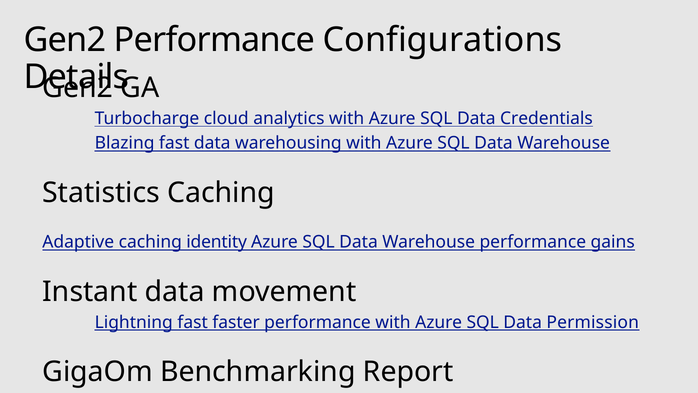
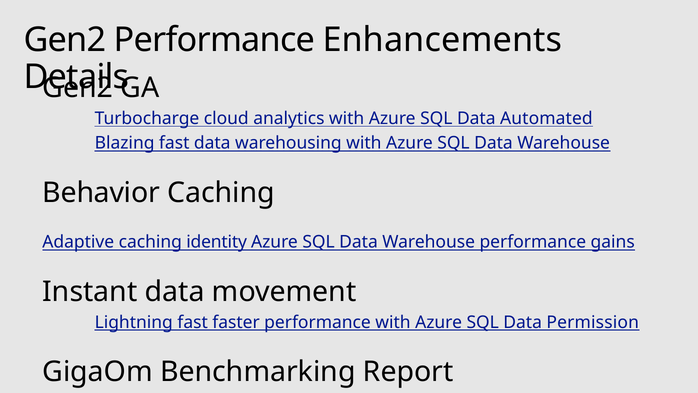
Configurations: Configurations -> Enhancements
Credentials: Credentials -> Automated
Statistics: Statistics -> Behavior
